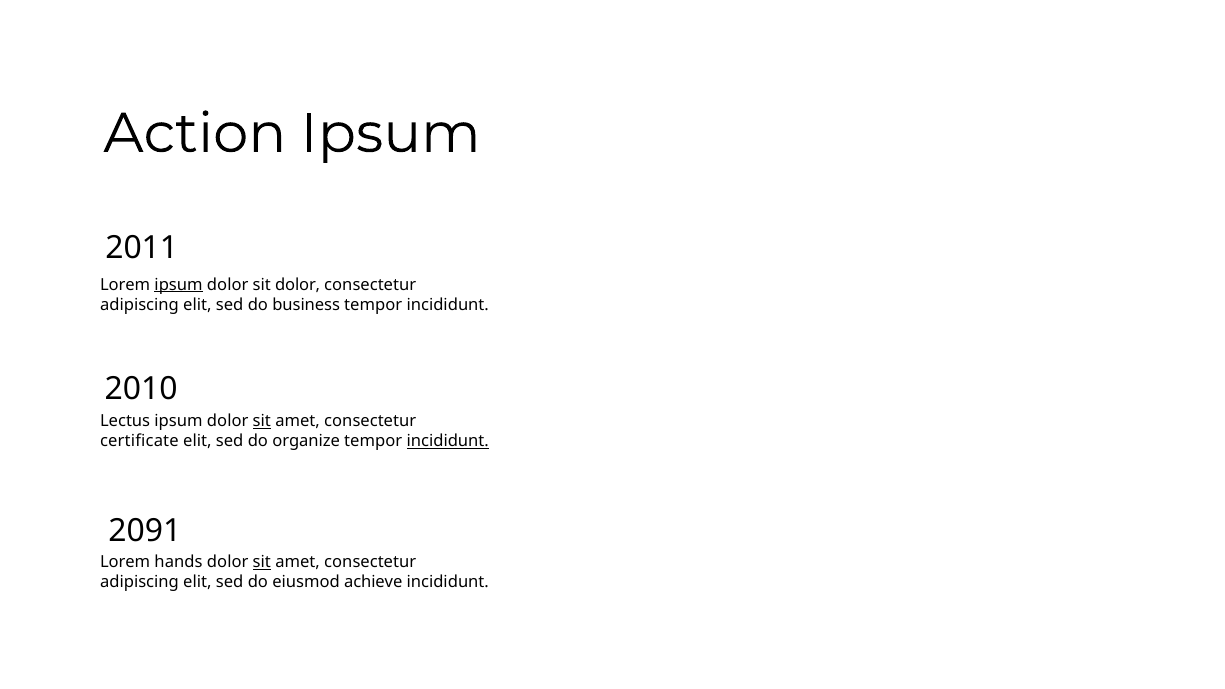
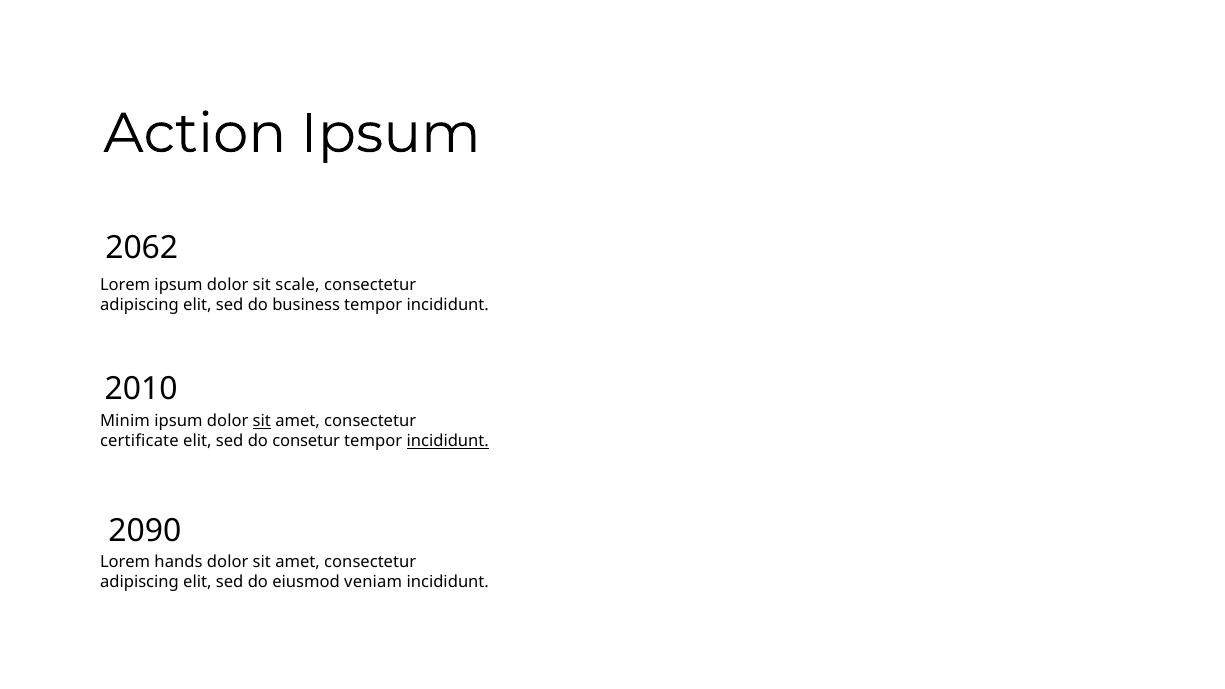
2011: 2011 -> 2062
ipsum at (179, 285) underline: present -> none
sit dolor: dolor -> scale
Lectus: Lectus -> Minim
organize: organize -> consetur
2091: 2091 -> 2090
sit at (262, 562) underline: present -> none
achieve: achieve -> veniam
